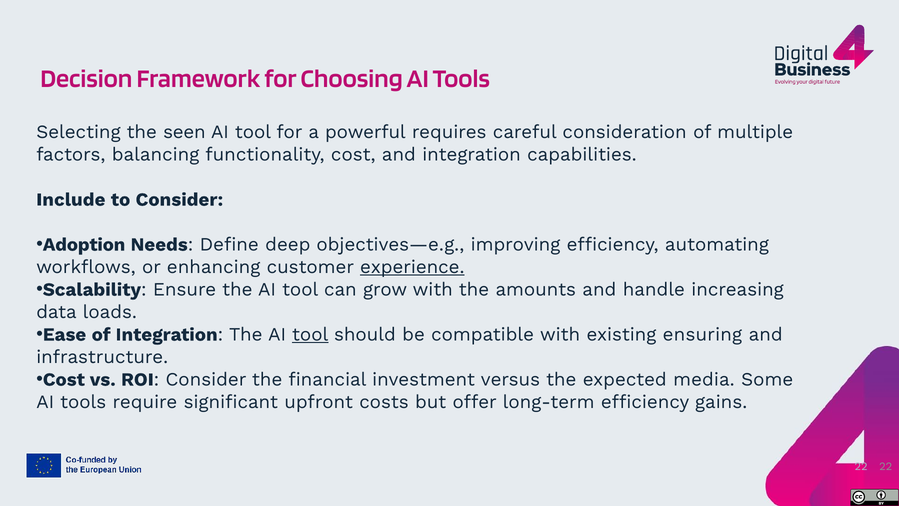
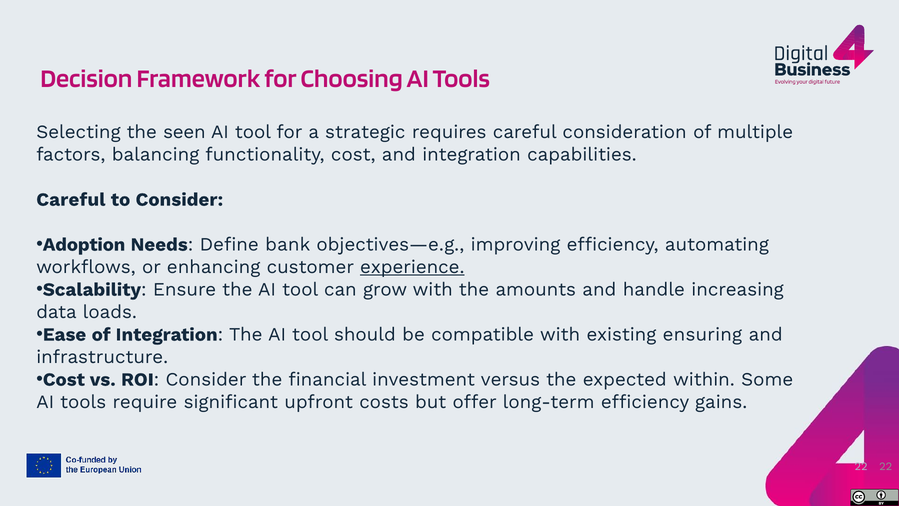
powerful: powerful -> strategic
Include at (71, 199): Include -> Careful
deep: deep -> bank
tool at (310, 334) underline: present -> none
media: media -> within
